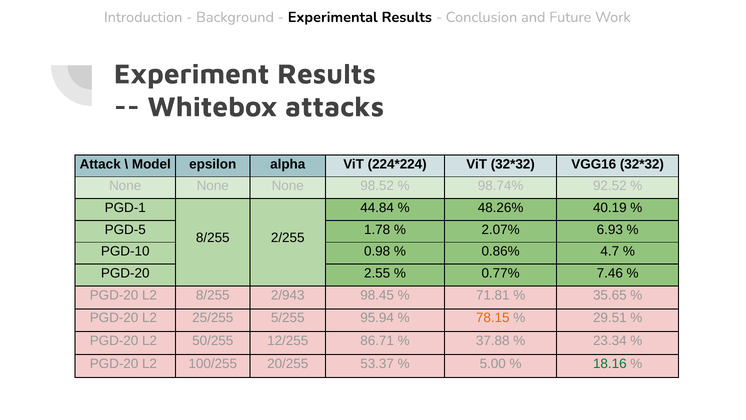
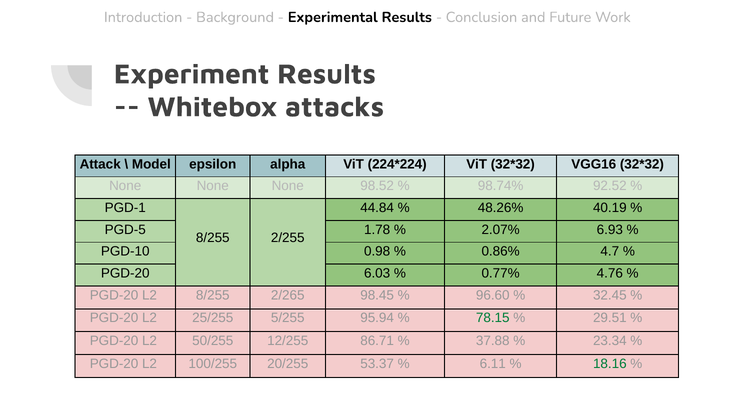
2.55: 2.55 -> 6.03
7.46: 7.46 -> 4.76
2/943: 2/943 -> 2/265
71.81: 71.81 -> 96.60
35.65: 35.65 -> 32.45
78.15 colour: orange -> green
5.00: 5.00 -> 6.11
